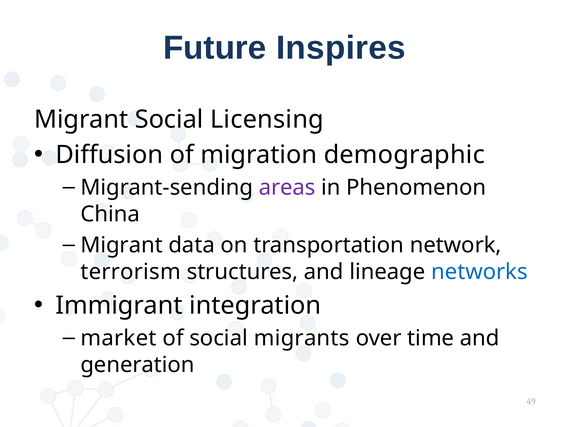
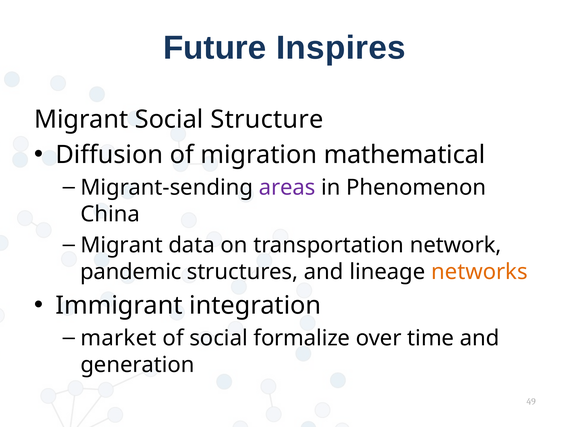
Licensing: Licensing -> Structure
demographic: demographic -> mathematical
terrorism: terrorism -> pandemic
networks colour: blue -> orange
migrants: migrants -> formalize
